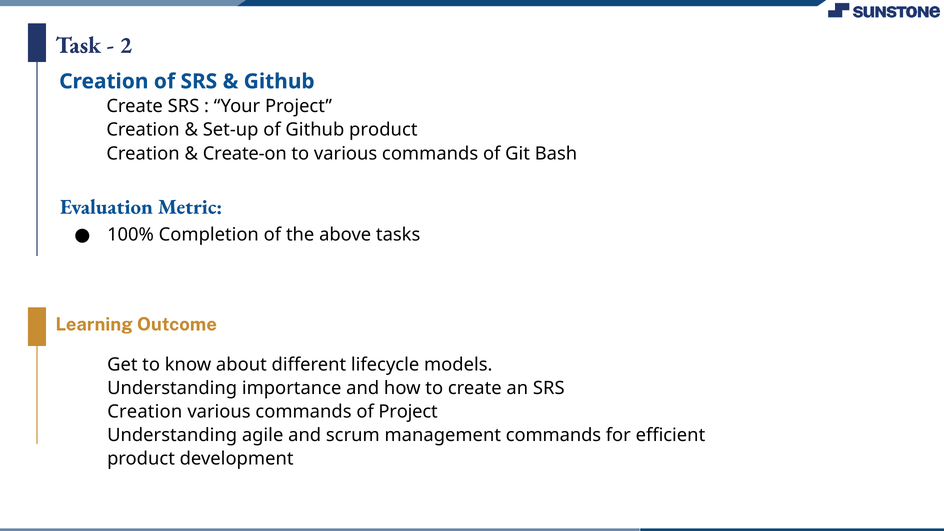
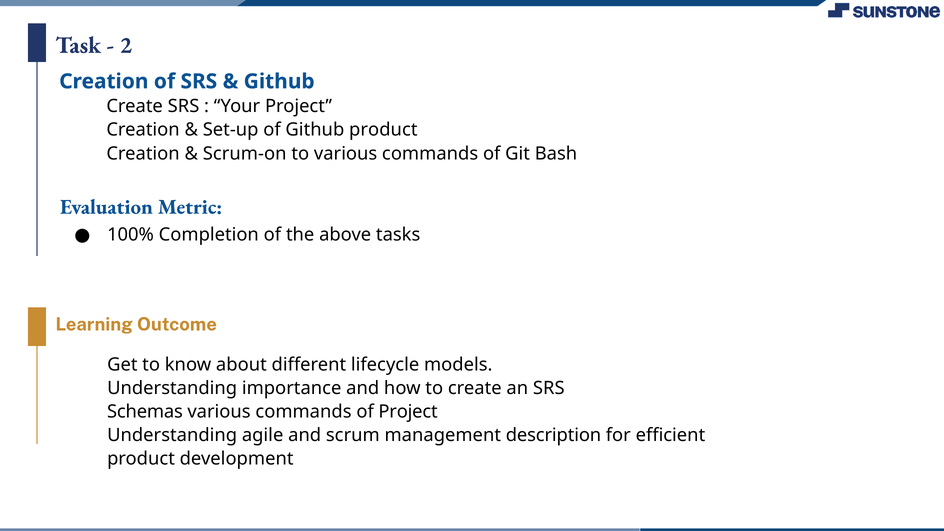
Create-on: Create-on -> Scrum-on
Creation at (145, 412): Creation -> Schemas
management commands: commands -> description
